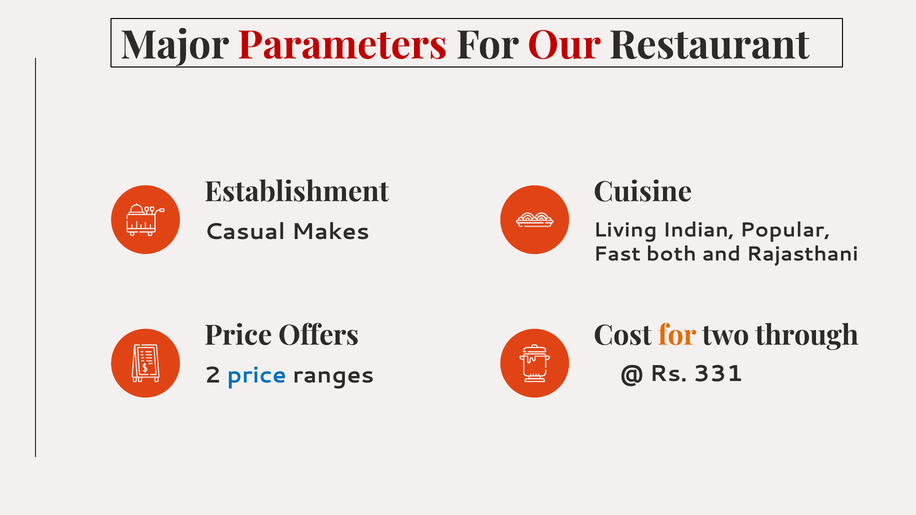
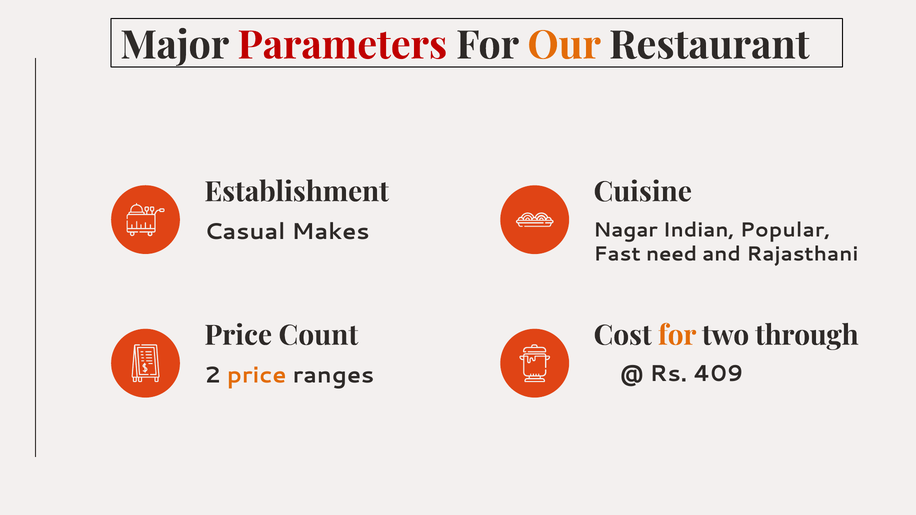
Our colour: red -> orange
Living: Living -> Nagar
both: both -> need
Offers: Offers -> Count
331: 331 -> 409
price at (257, 375) colour: blue -> orange
